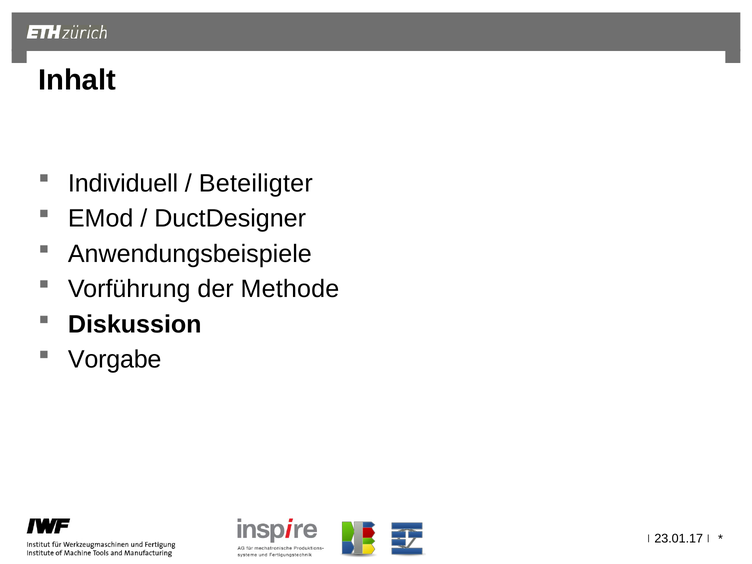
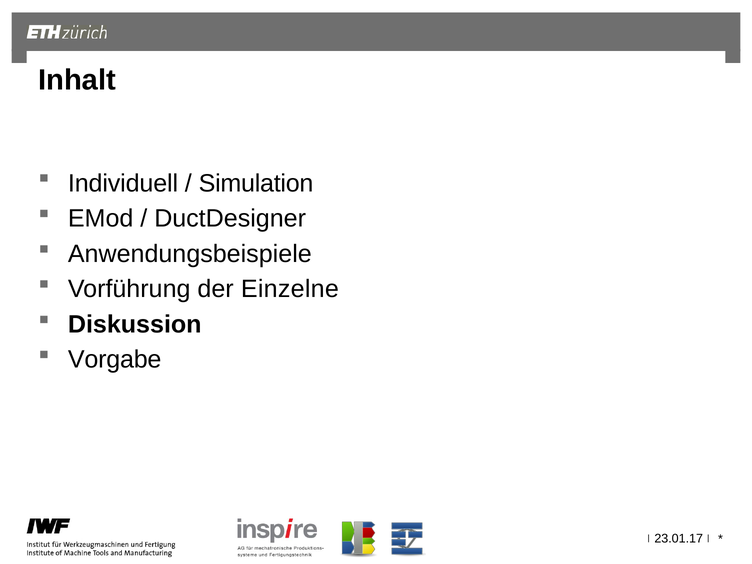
Beteiligter: Beteiligter -> Simulation
Methode: Methode -> Einzelne
